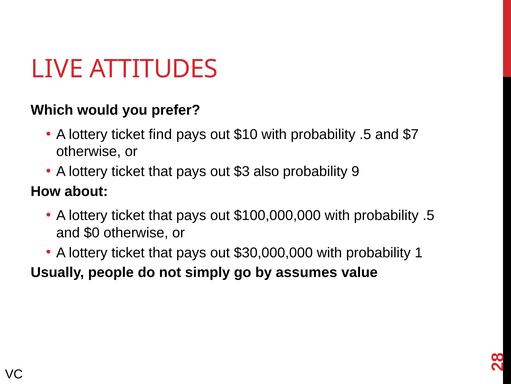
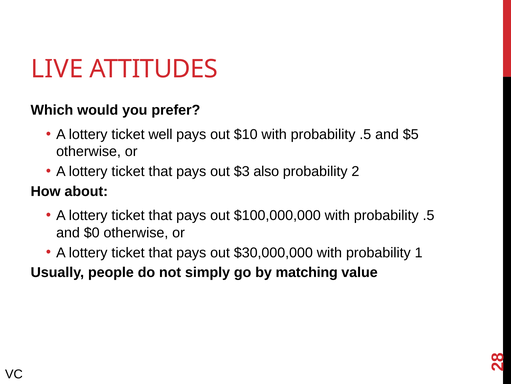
find: find -> well
$7: $7 -> $5
probability 9: 9 -> 2
assumes: assumes -> matching
